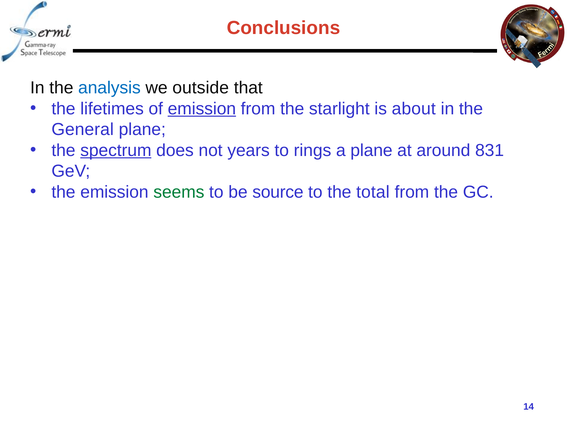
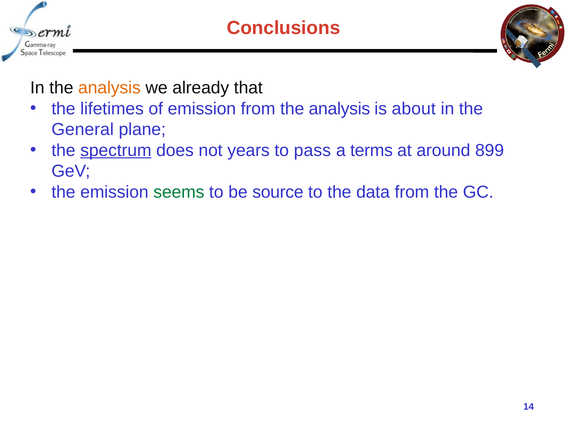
analysis at (109, 88) colour: blue -> orange
outside: outside -> already
emission at (202, 109) underline: present -> none
from the starlight: starlight -> analysis
rings: rings -> pass
a plane: plane -> terms
831: 831 -> 899
total: total -> data
